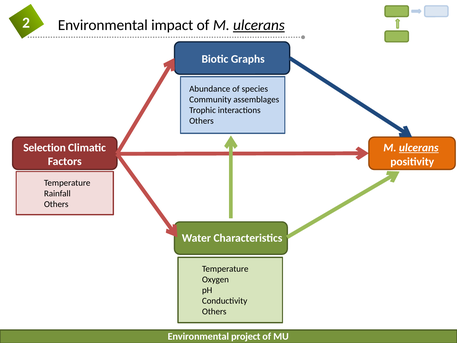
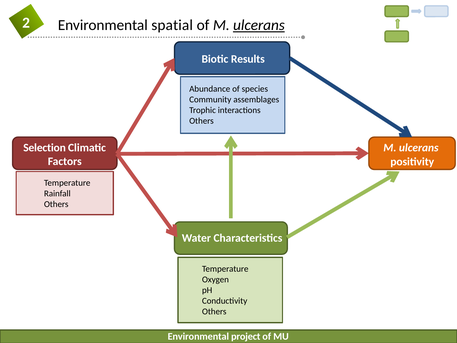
impact: impact -> spatial
Graphs: Graphs -> Results
ulcerans at (419, 148) underline: present -> none
